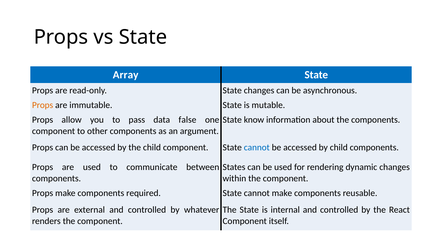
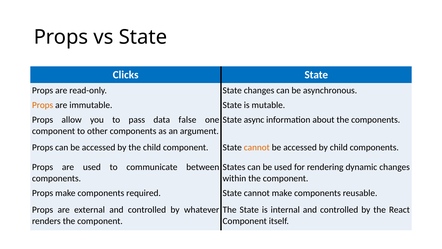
Array: Array -> Clicks
know: know -> async
cannot at (257, 147) colour: blue -> orange
